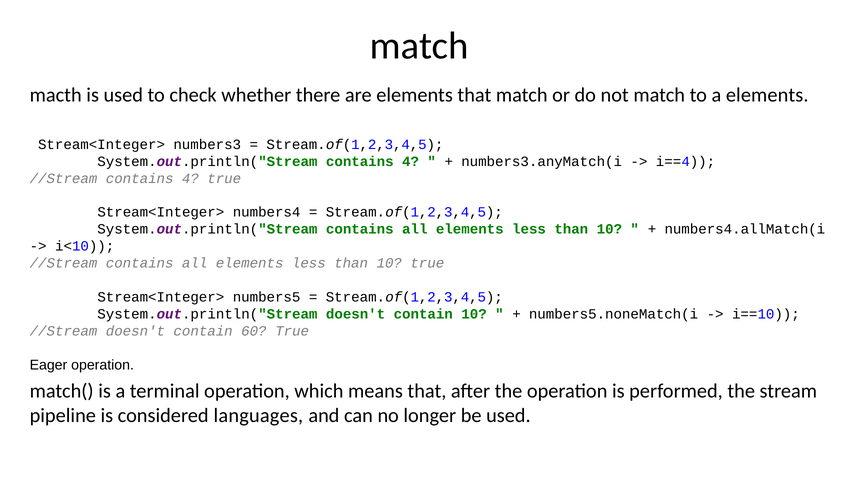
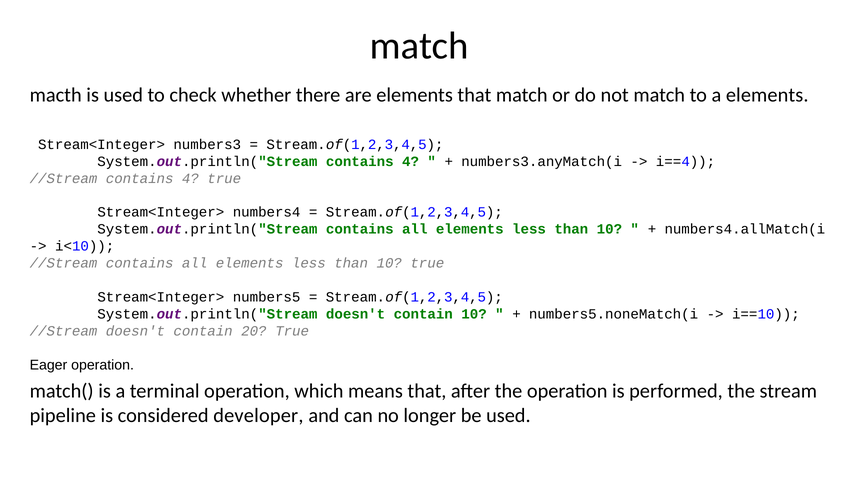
60: 60 -> 20
languages: languages -> developer
